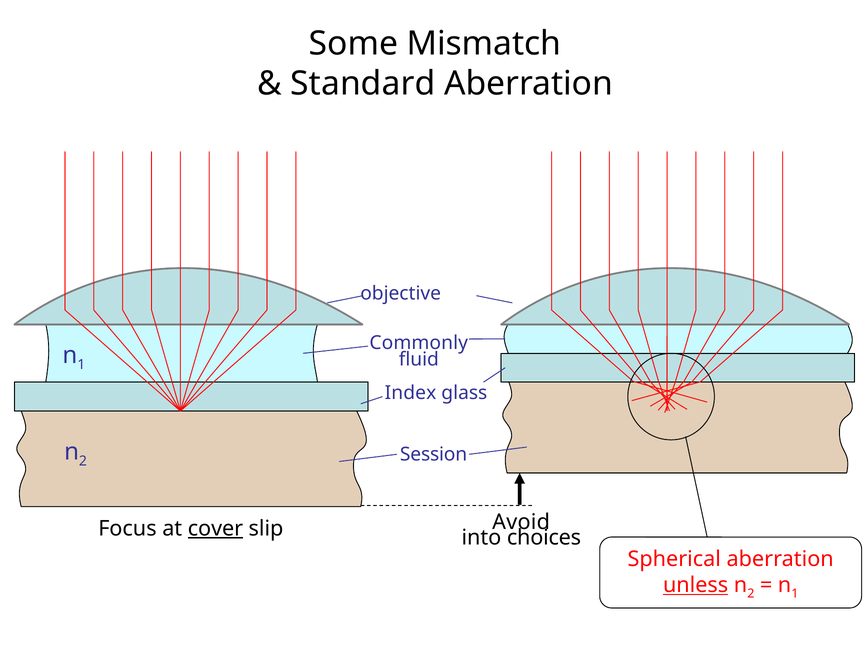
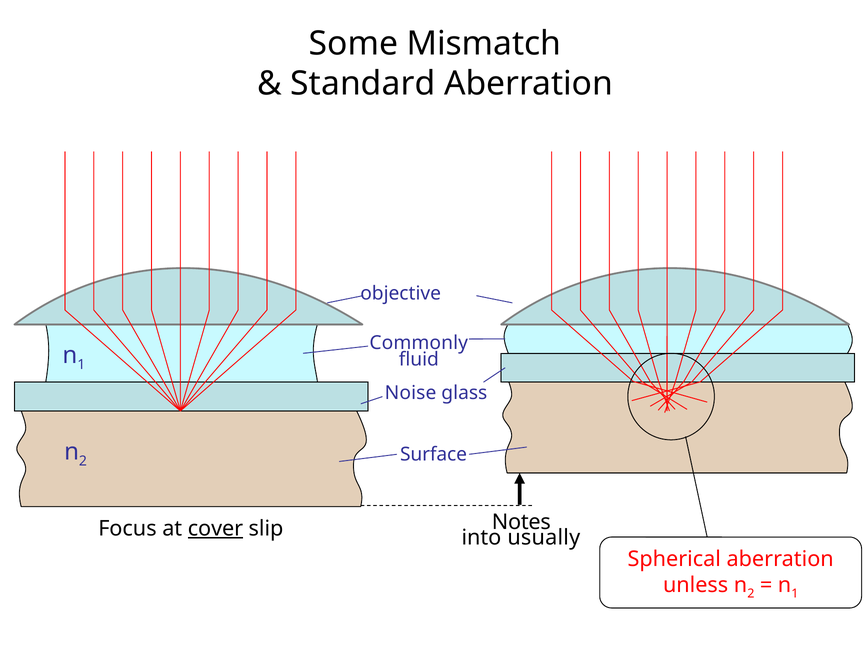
Index: Index -> Noise
Session: Session -> Surface
Avoid: Avoid -> Notes
choices: choices -> usually
unless underline: present -> none
